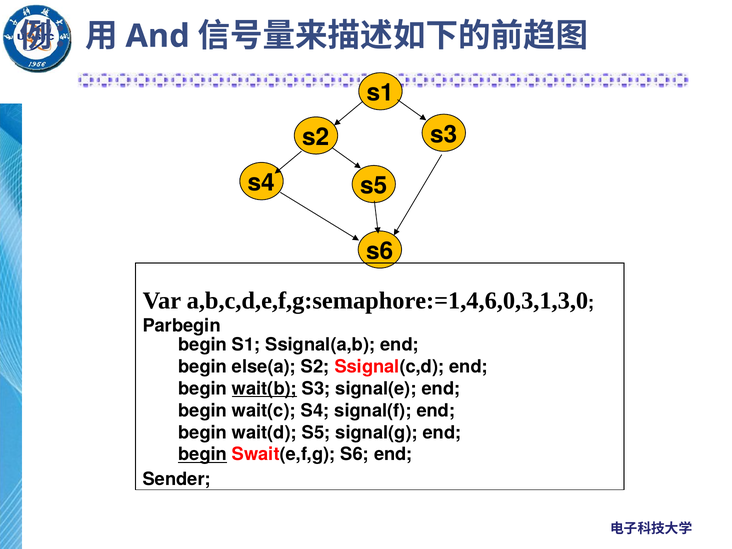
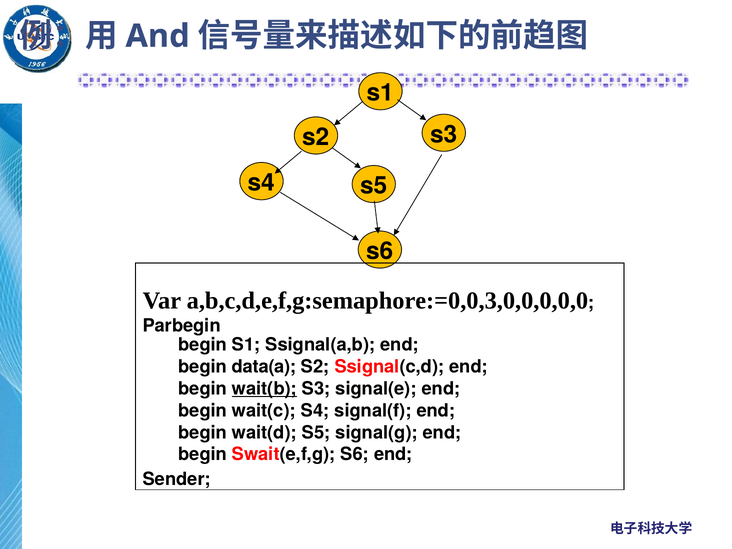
a,b,c,d,e,f,g:semaphore:=1,4,6,0,3,1,3,0: a,b,c,d,e,f,g:semaphore:=1,4,6,0,3,1,3,0 -> a,b,c,d,e,f,g:semaphore:=0,0,3,0,0,0,0,0
else(a: else(a -> data(a
begin at (203, 454) underline: present -> none
